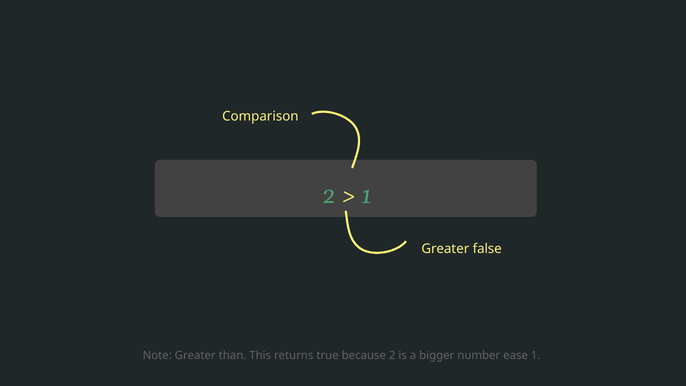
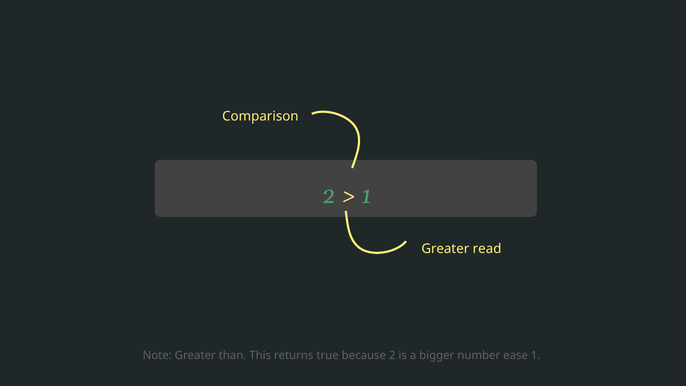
false: false -> read
